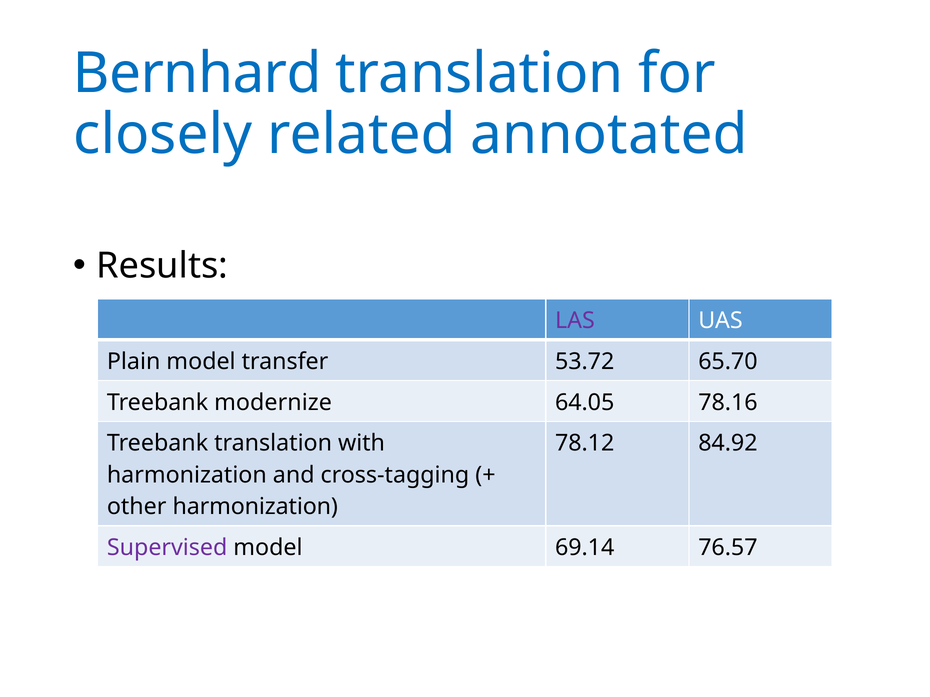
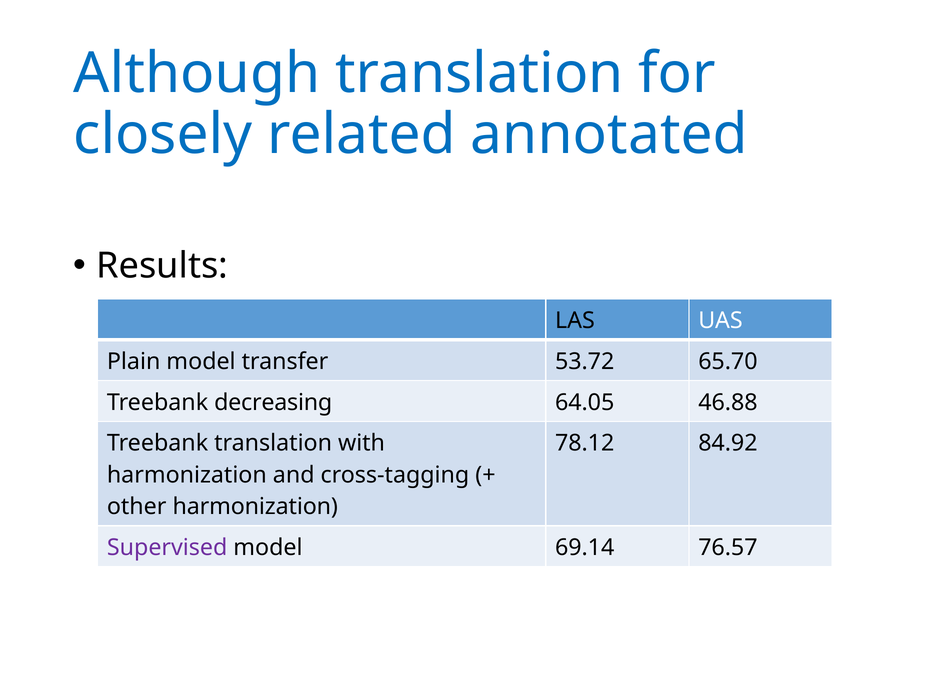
Bernhard: Bernhard -> Although
LAS colour: purple -> black
modernize: modernize -> decreasing
78.16: 78.16 -> 46.88
